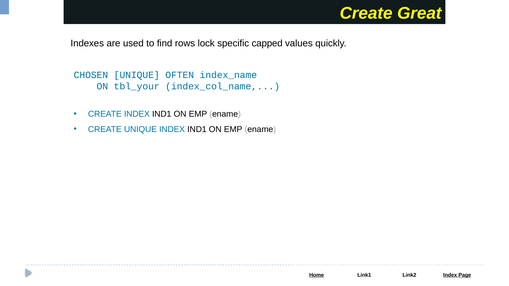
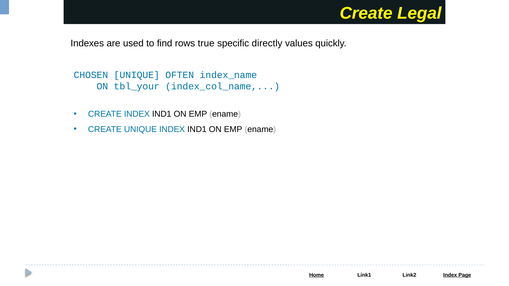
Great: Great -> Legal
lock: lock -> true
capped: capped -> directly
